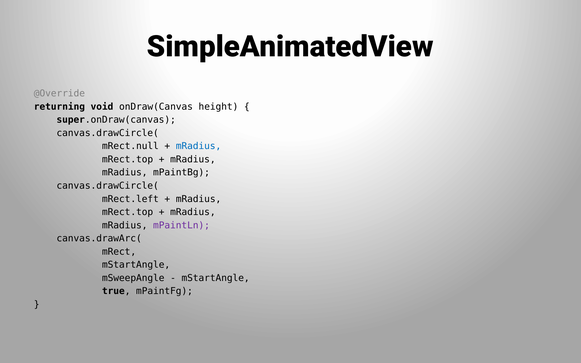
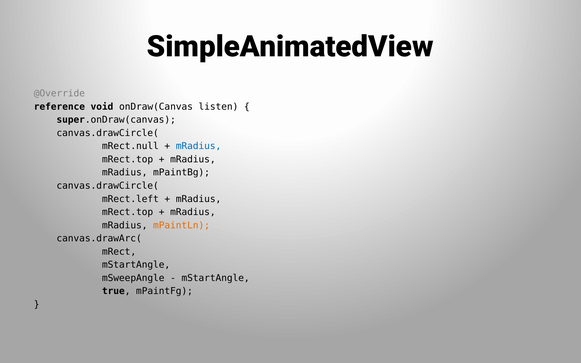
returning: returning -> reference
height: height -> listen
mPaintLn colour: purple -> orange
